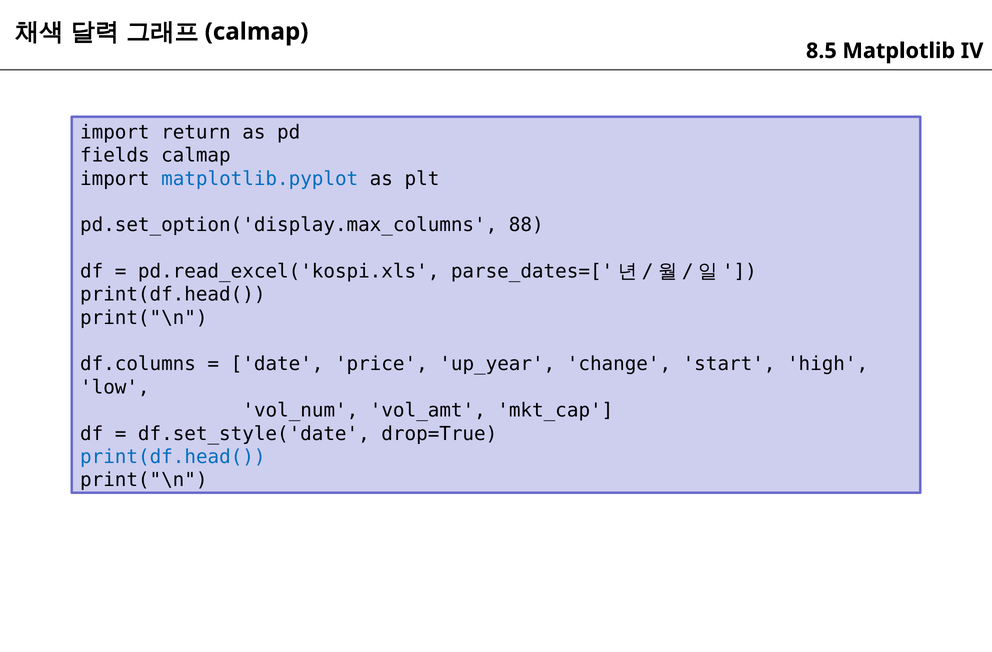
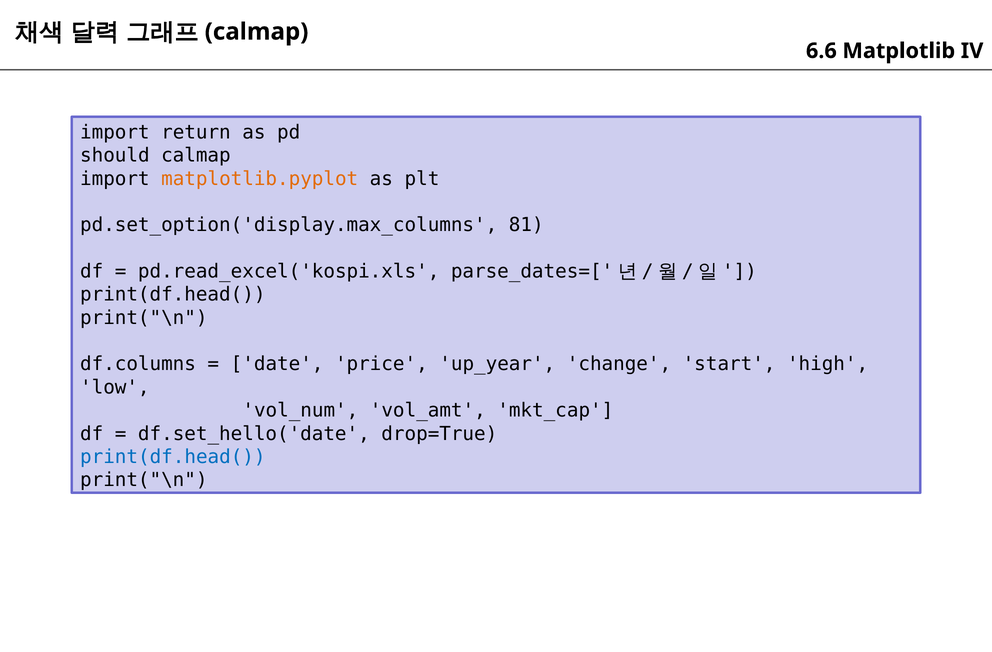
8.5: 8.5 -> 6.6
fields: fields -> should
matplotlib.pyplot colour: blue -> orange
88: 88 -> 81
df.set_style('date: df.set_style('date -> df.set_hello('date
